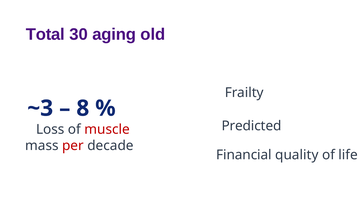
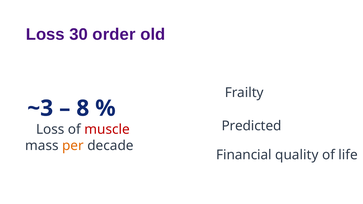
Total at (45, 34): Total -> Loss
aging: aging -> order
per colour: red -> orange
